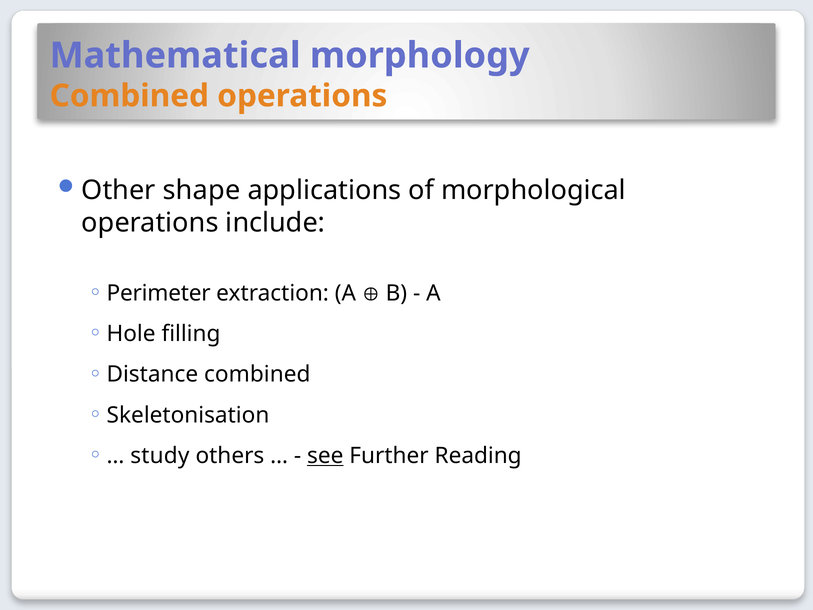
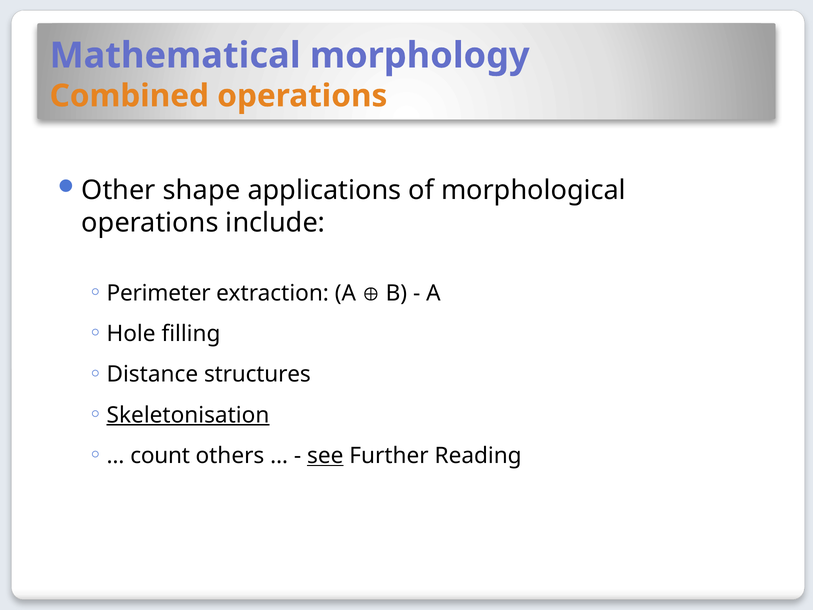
Distance combined: combined -> structures
Skeletonisation underline: none -> present
study: study -> count
